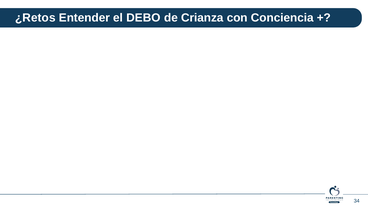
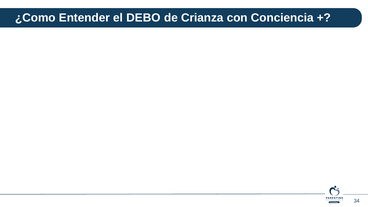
¿Retos: ¿Retos -> ¿Como
